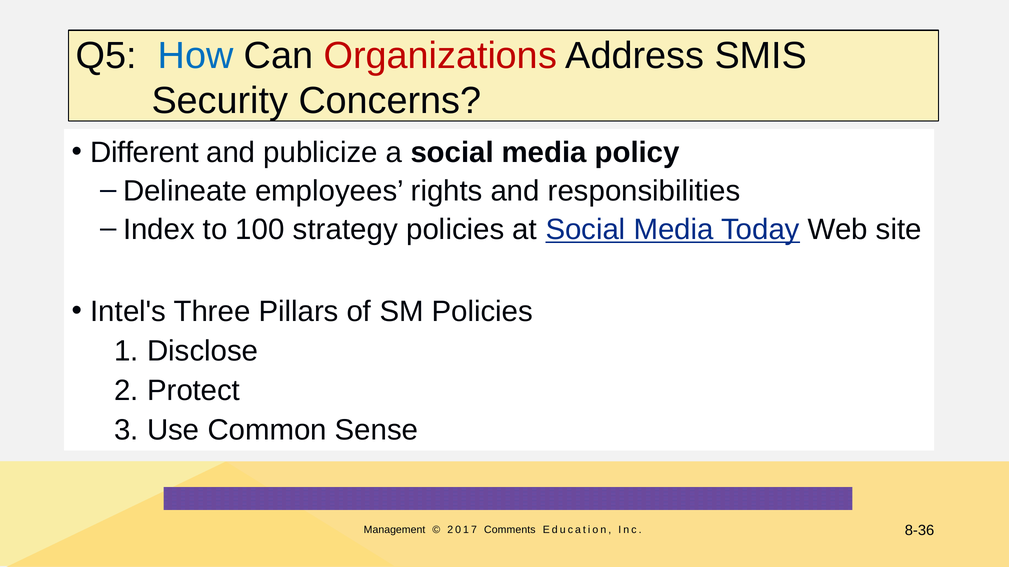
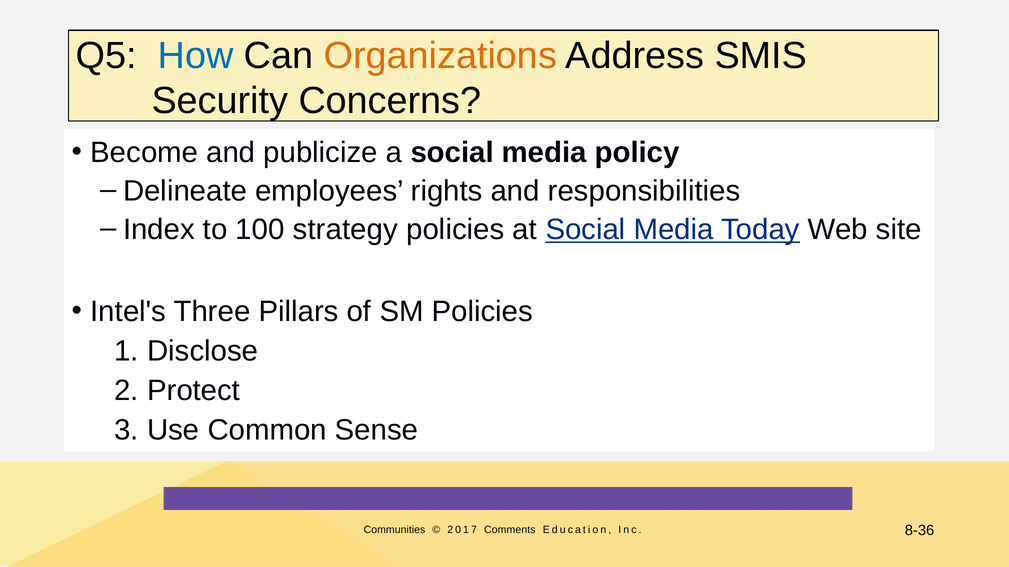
Organizations colour: red -> orange
Different: Different -> Become
Management: Management -> Communities
